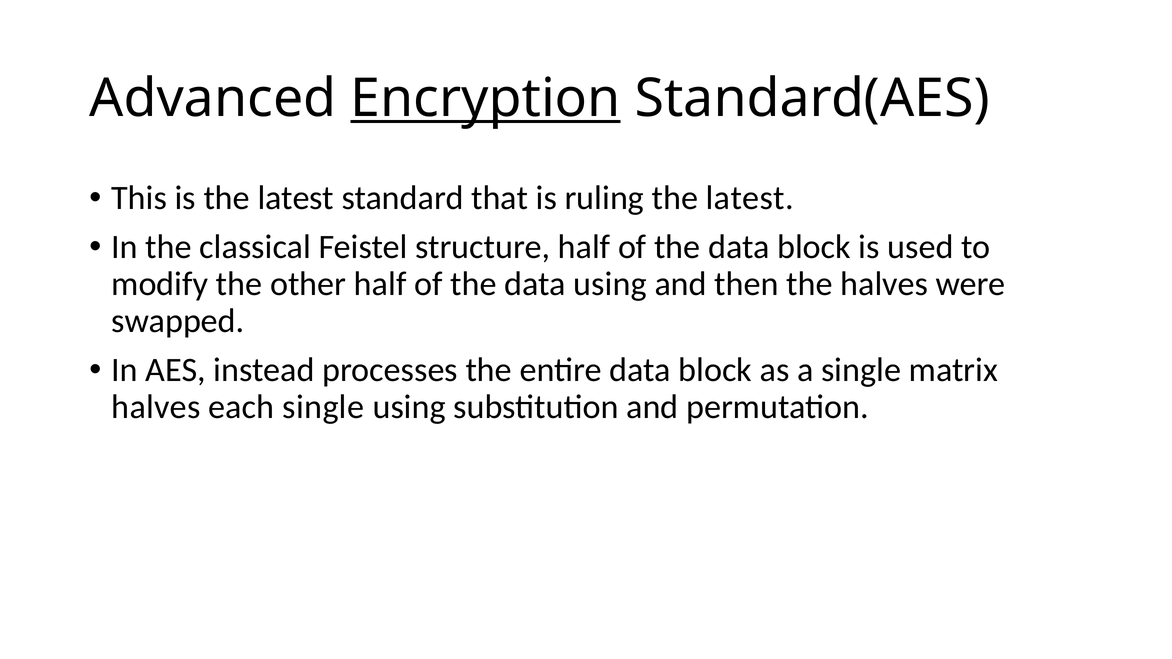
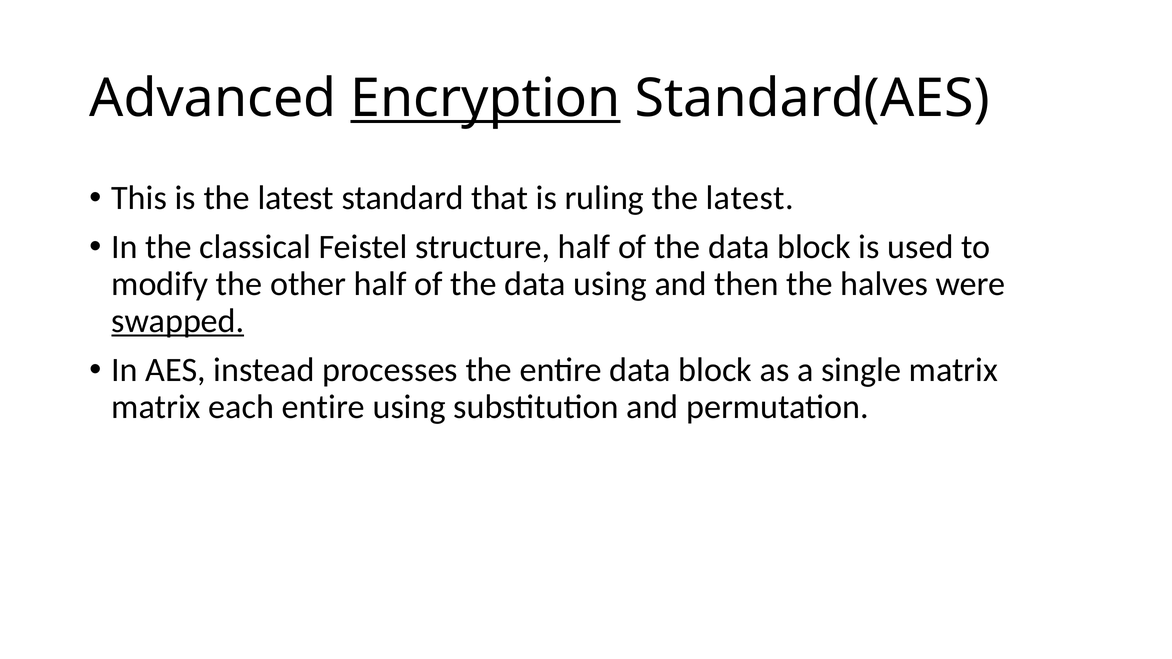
swapped underline: none -> present
halves at (156, 407): halves -> matrix
each single: single -> entire
